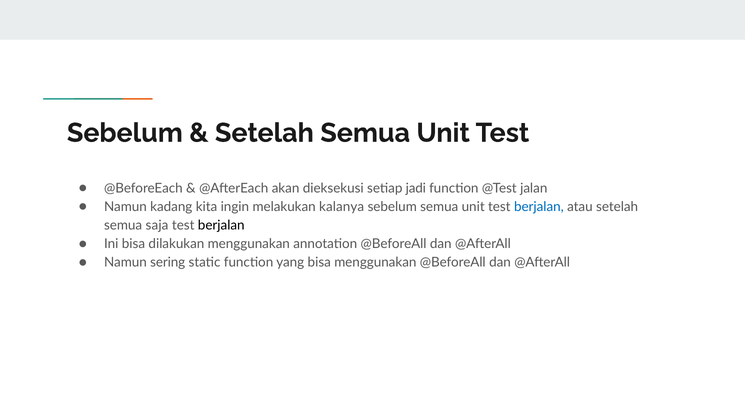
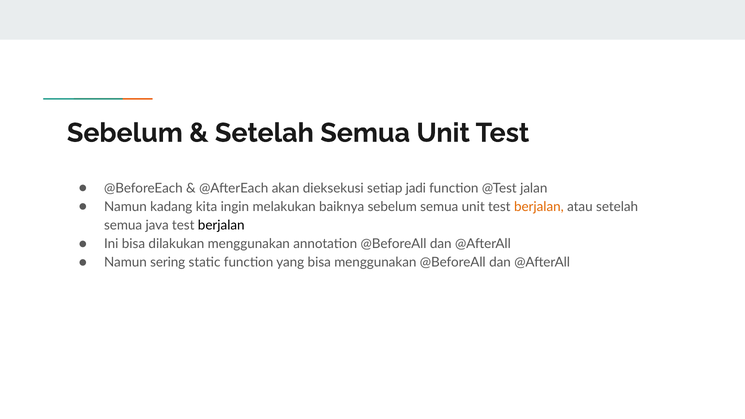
kalanya: kalanya -> baiknya
berjalan at (539, 207) colour: blue -> orange
saja: saja -> java
